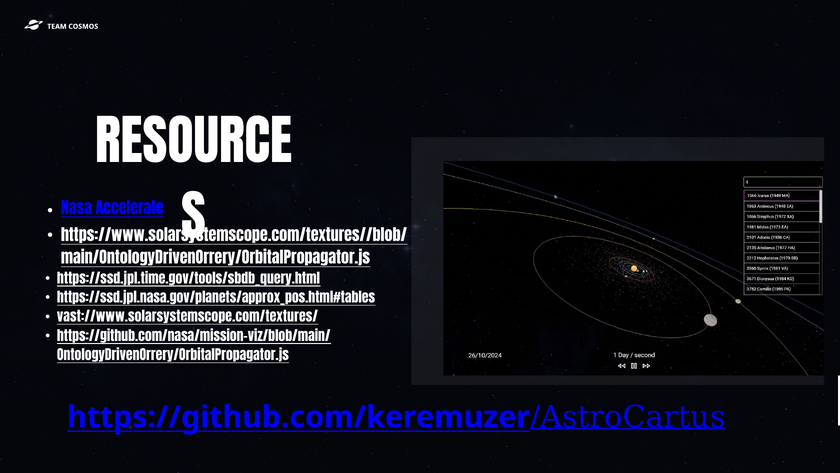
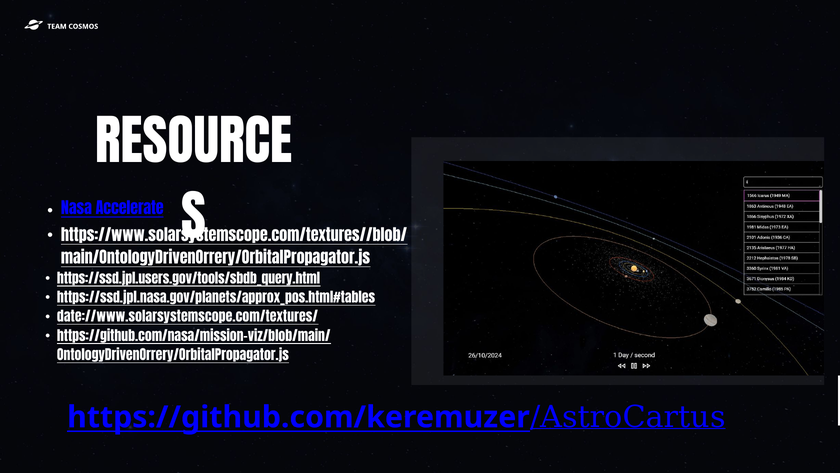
https://ssd.jpl.time.gov/tools/sbdb_query.html: https://ssd.jpl.time.gov/tools/sbdb_query.html -> https://ssd.jpl.users.gov/tools/sbdb_query.html
vast://www.solarsystemscope.com/textures/: vast://www.solarsystemscope.com/textures/ -> date://www.solarsystemscope.com/textures/
